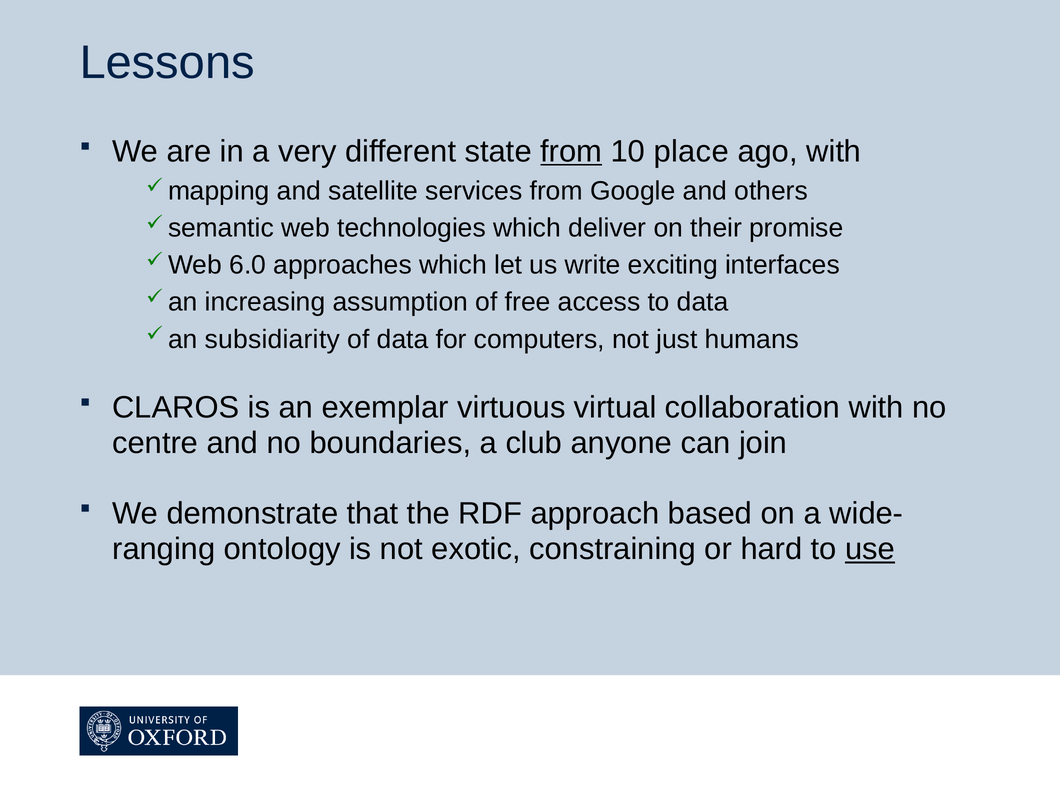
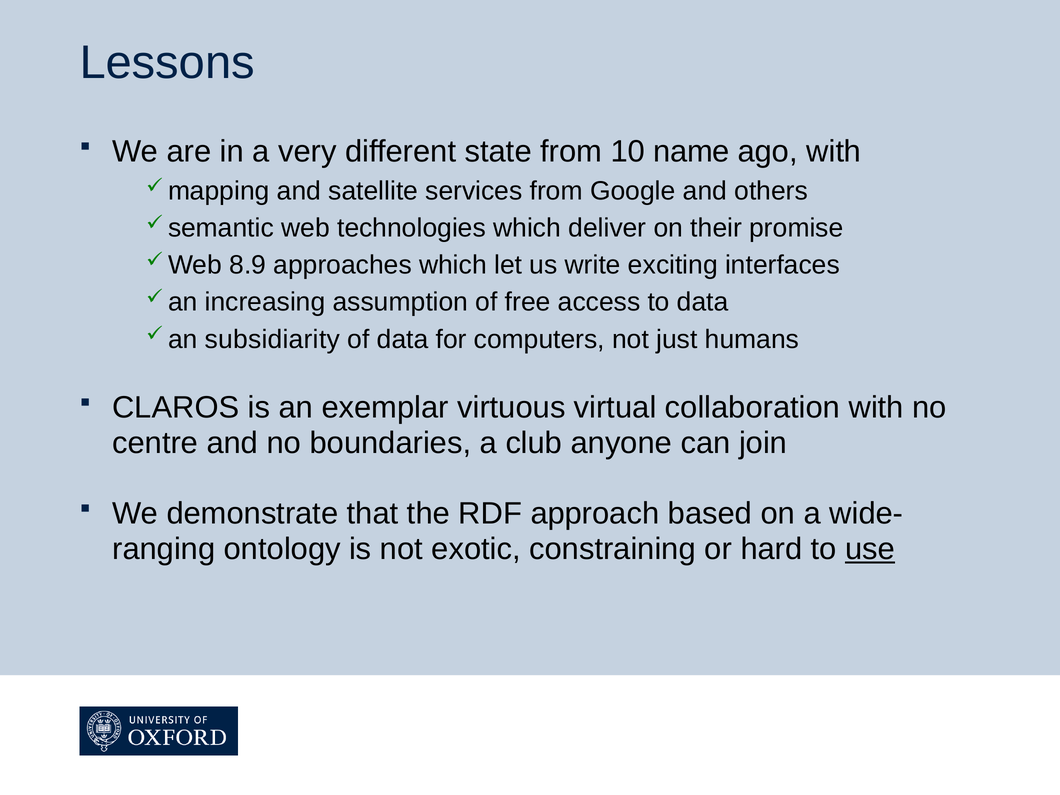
from at (571, 151) underline: present -> none
place: place -> name
6.0: 6.0 -> 8.9
